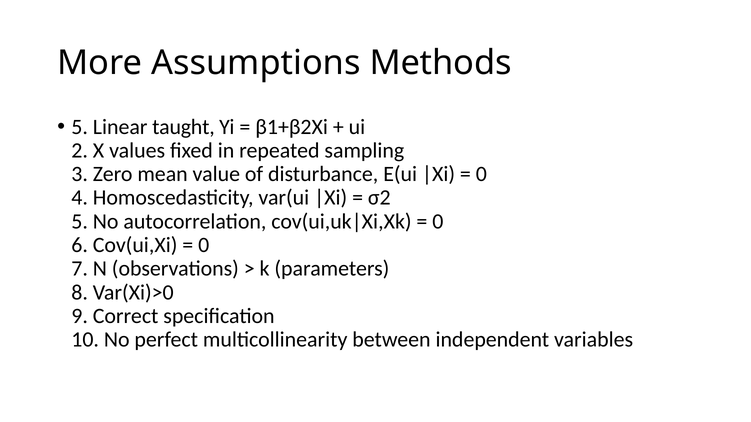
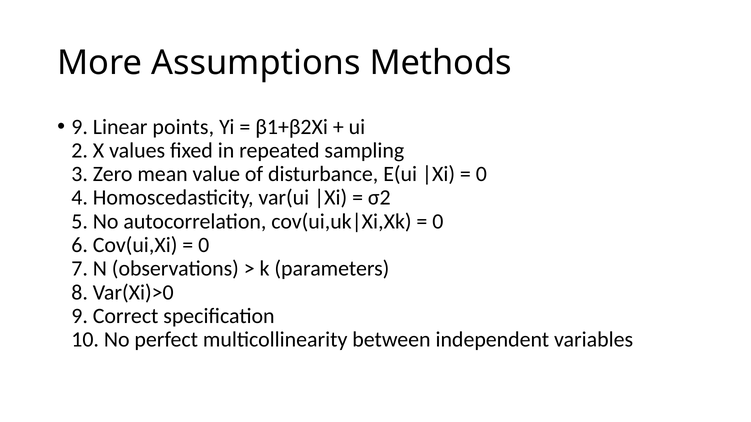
5 at (80, 127): 5 -> 9
taught: taught -> points
